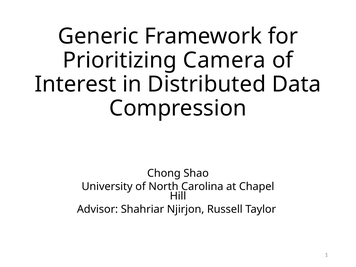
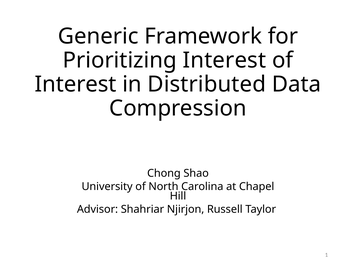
Prioritizing Camera: Camera -> Interest
